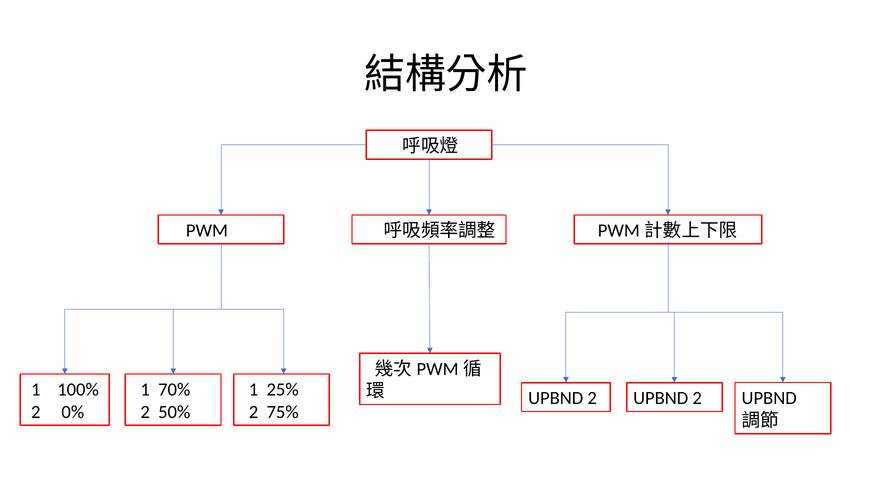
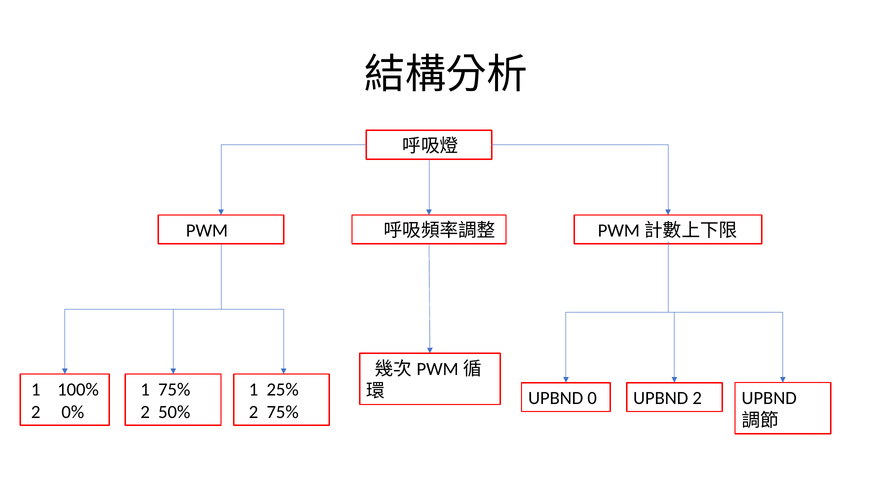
1 70%: 70% -> 75%
2 at (592, 398): 2 -> 0
